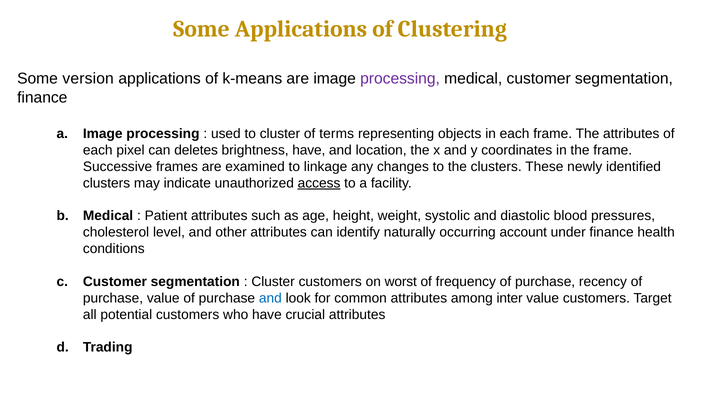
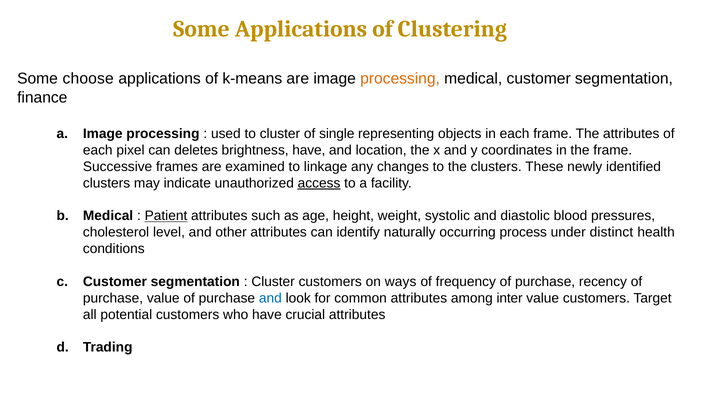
version: version -> choose
processing at (400, 79) colour: purple -> orange
terms: terms -> single
Patient underline: none -> present
account: account -> process
under finance: finance -> distinct
worst: worst -> ways
